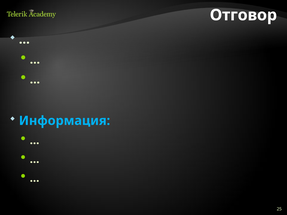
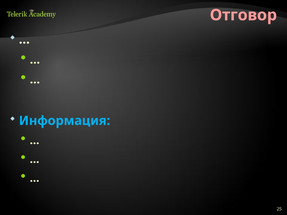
Отговор colour: white -> pink
